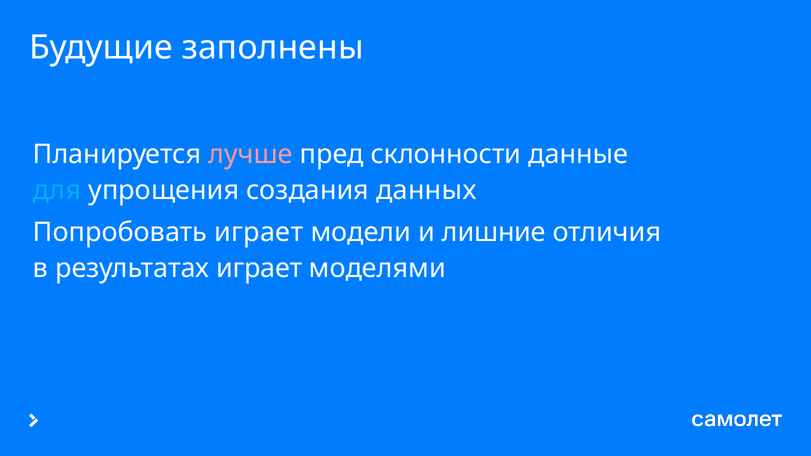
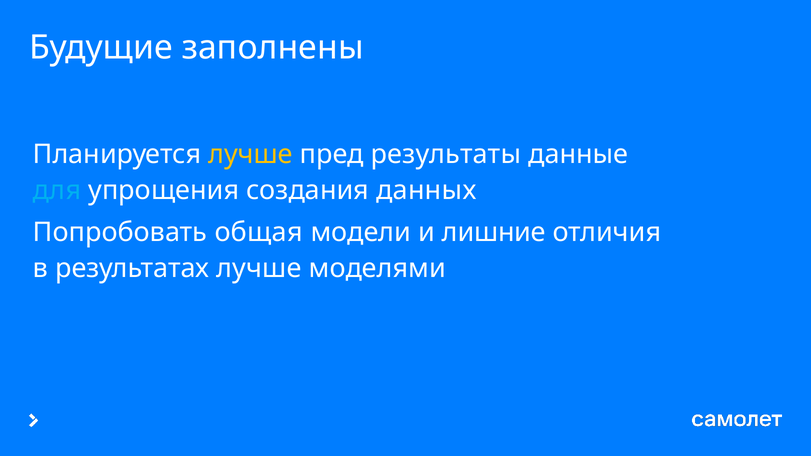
лучше at (251, 155) colour: pink -> yellow
склонности: склонности -> результаты
Попробовать играет: играет -> общая
результатах играет: играет -> лучше
